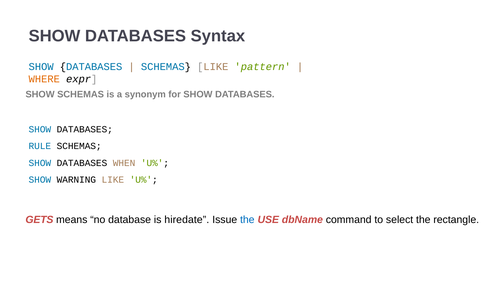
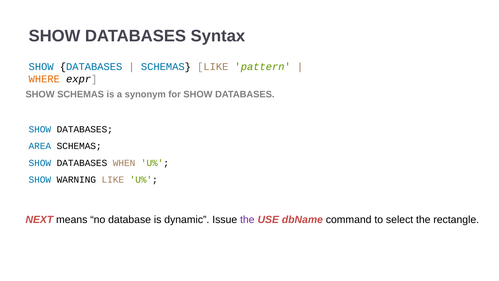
RULE: RULE -> AREA
GETS: GETS -> NEXT
hiredate: hiredate -> dynamic
the at (247, 220) colour: blue -> purple
